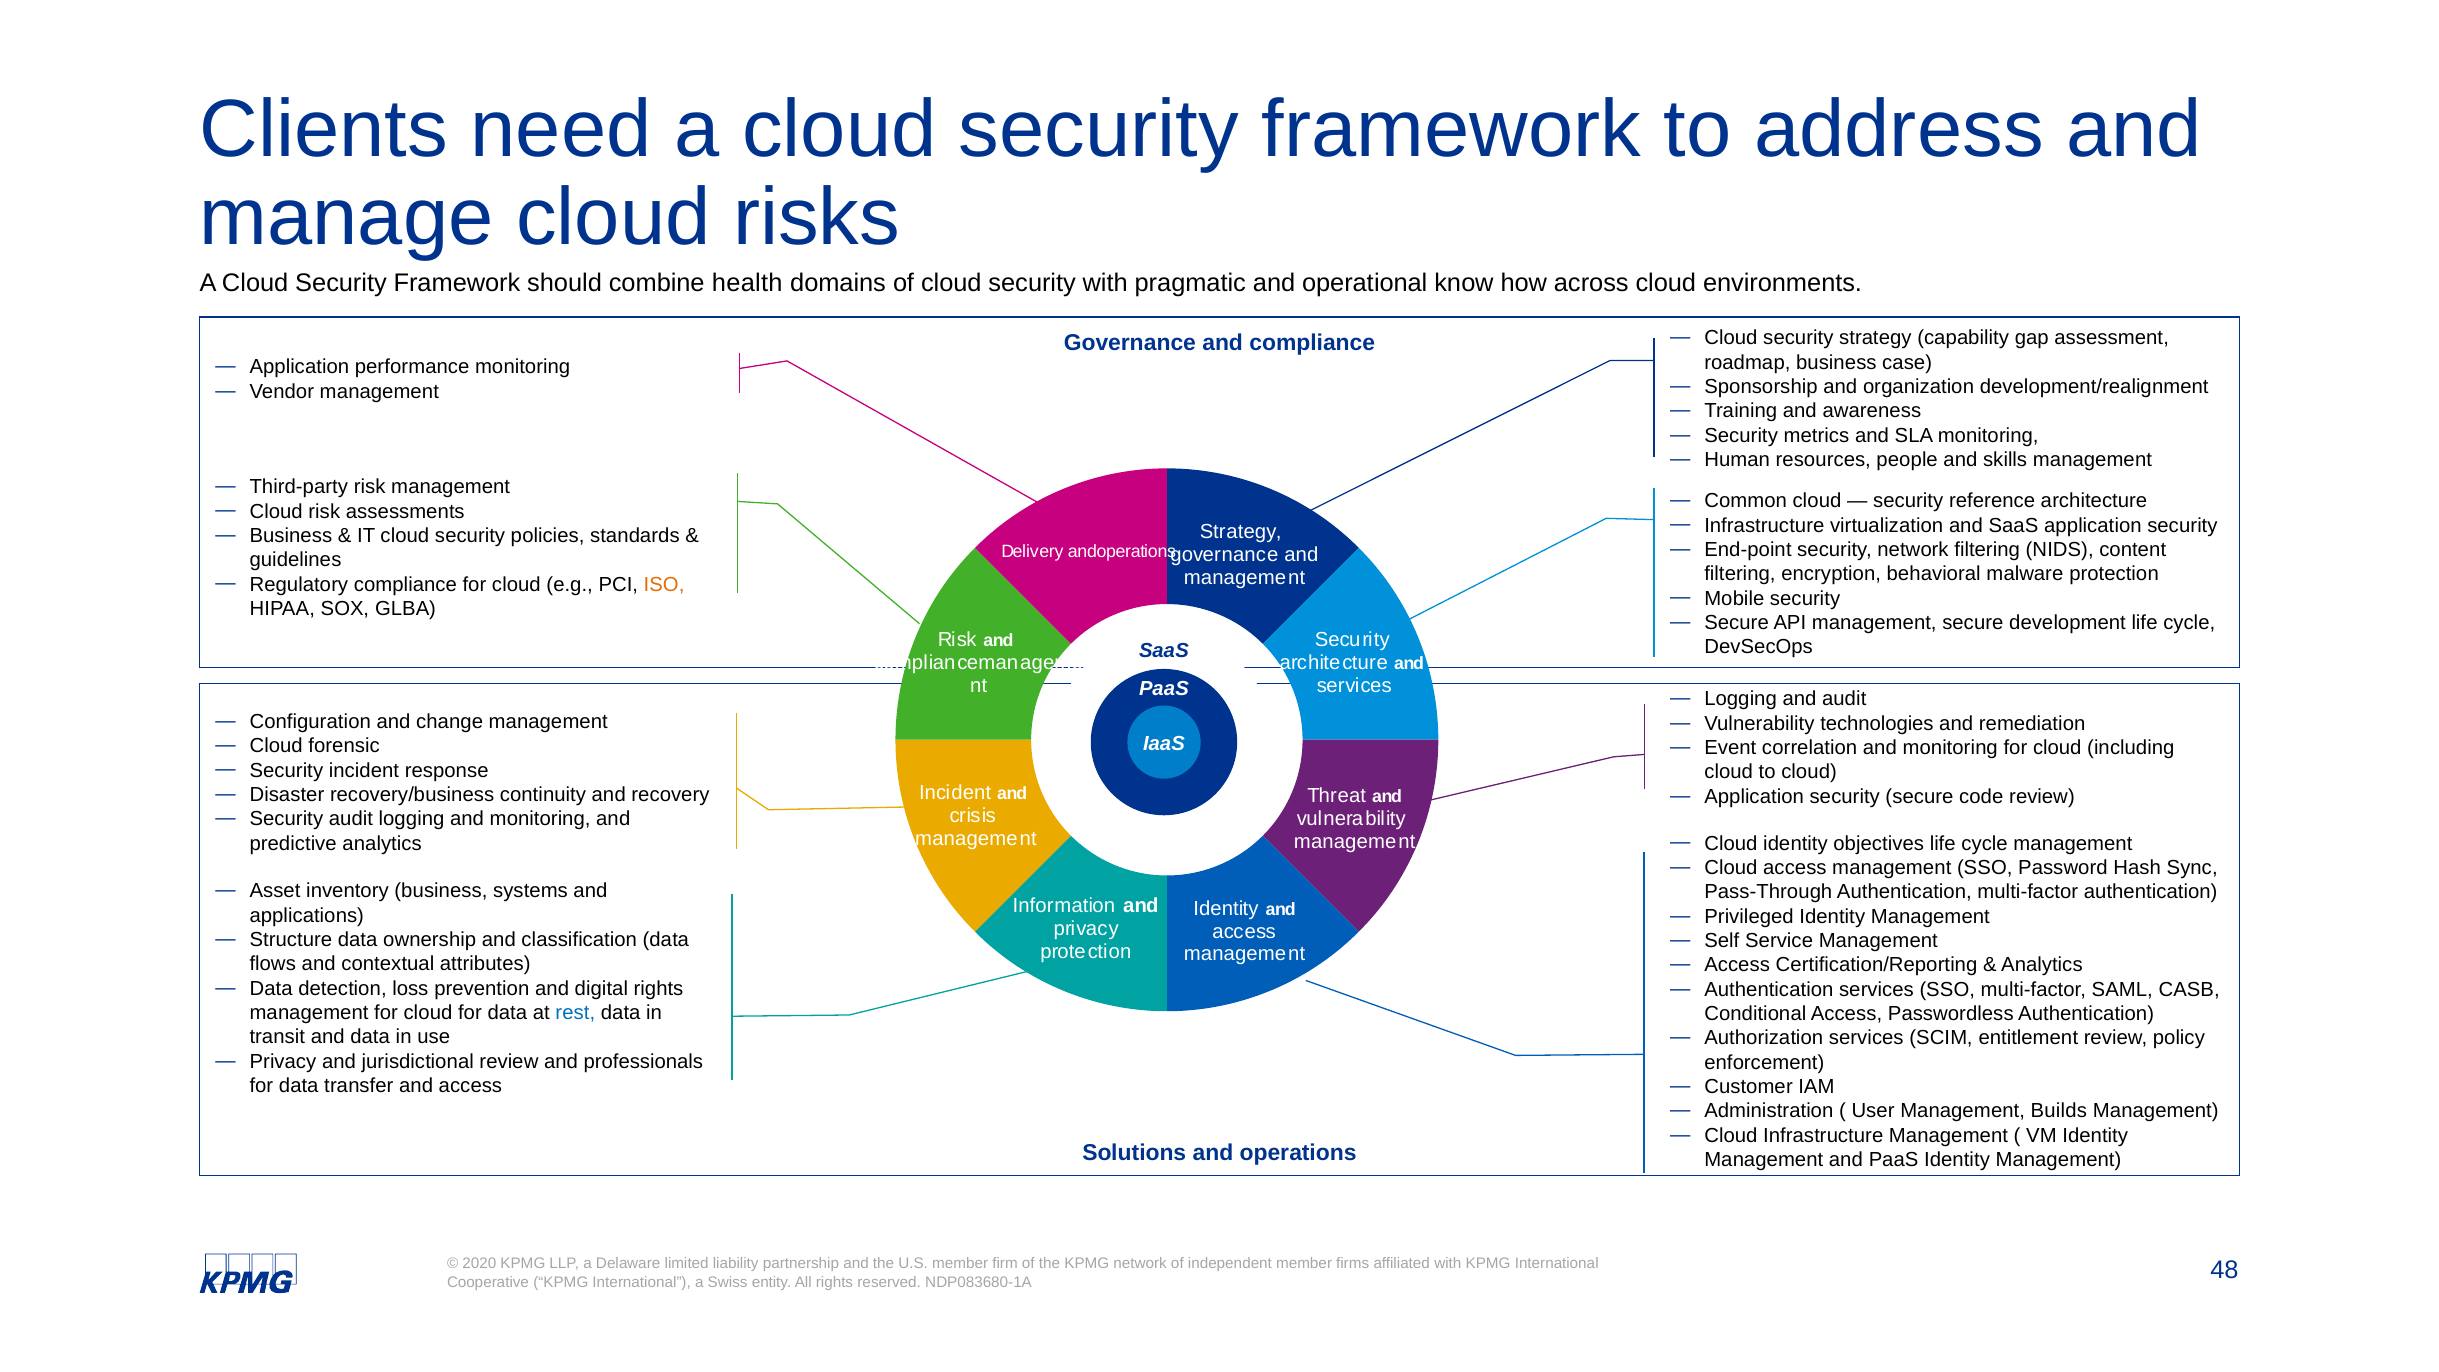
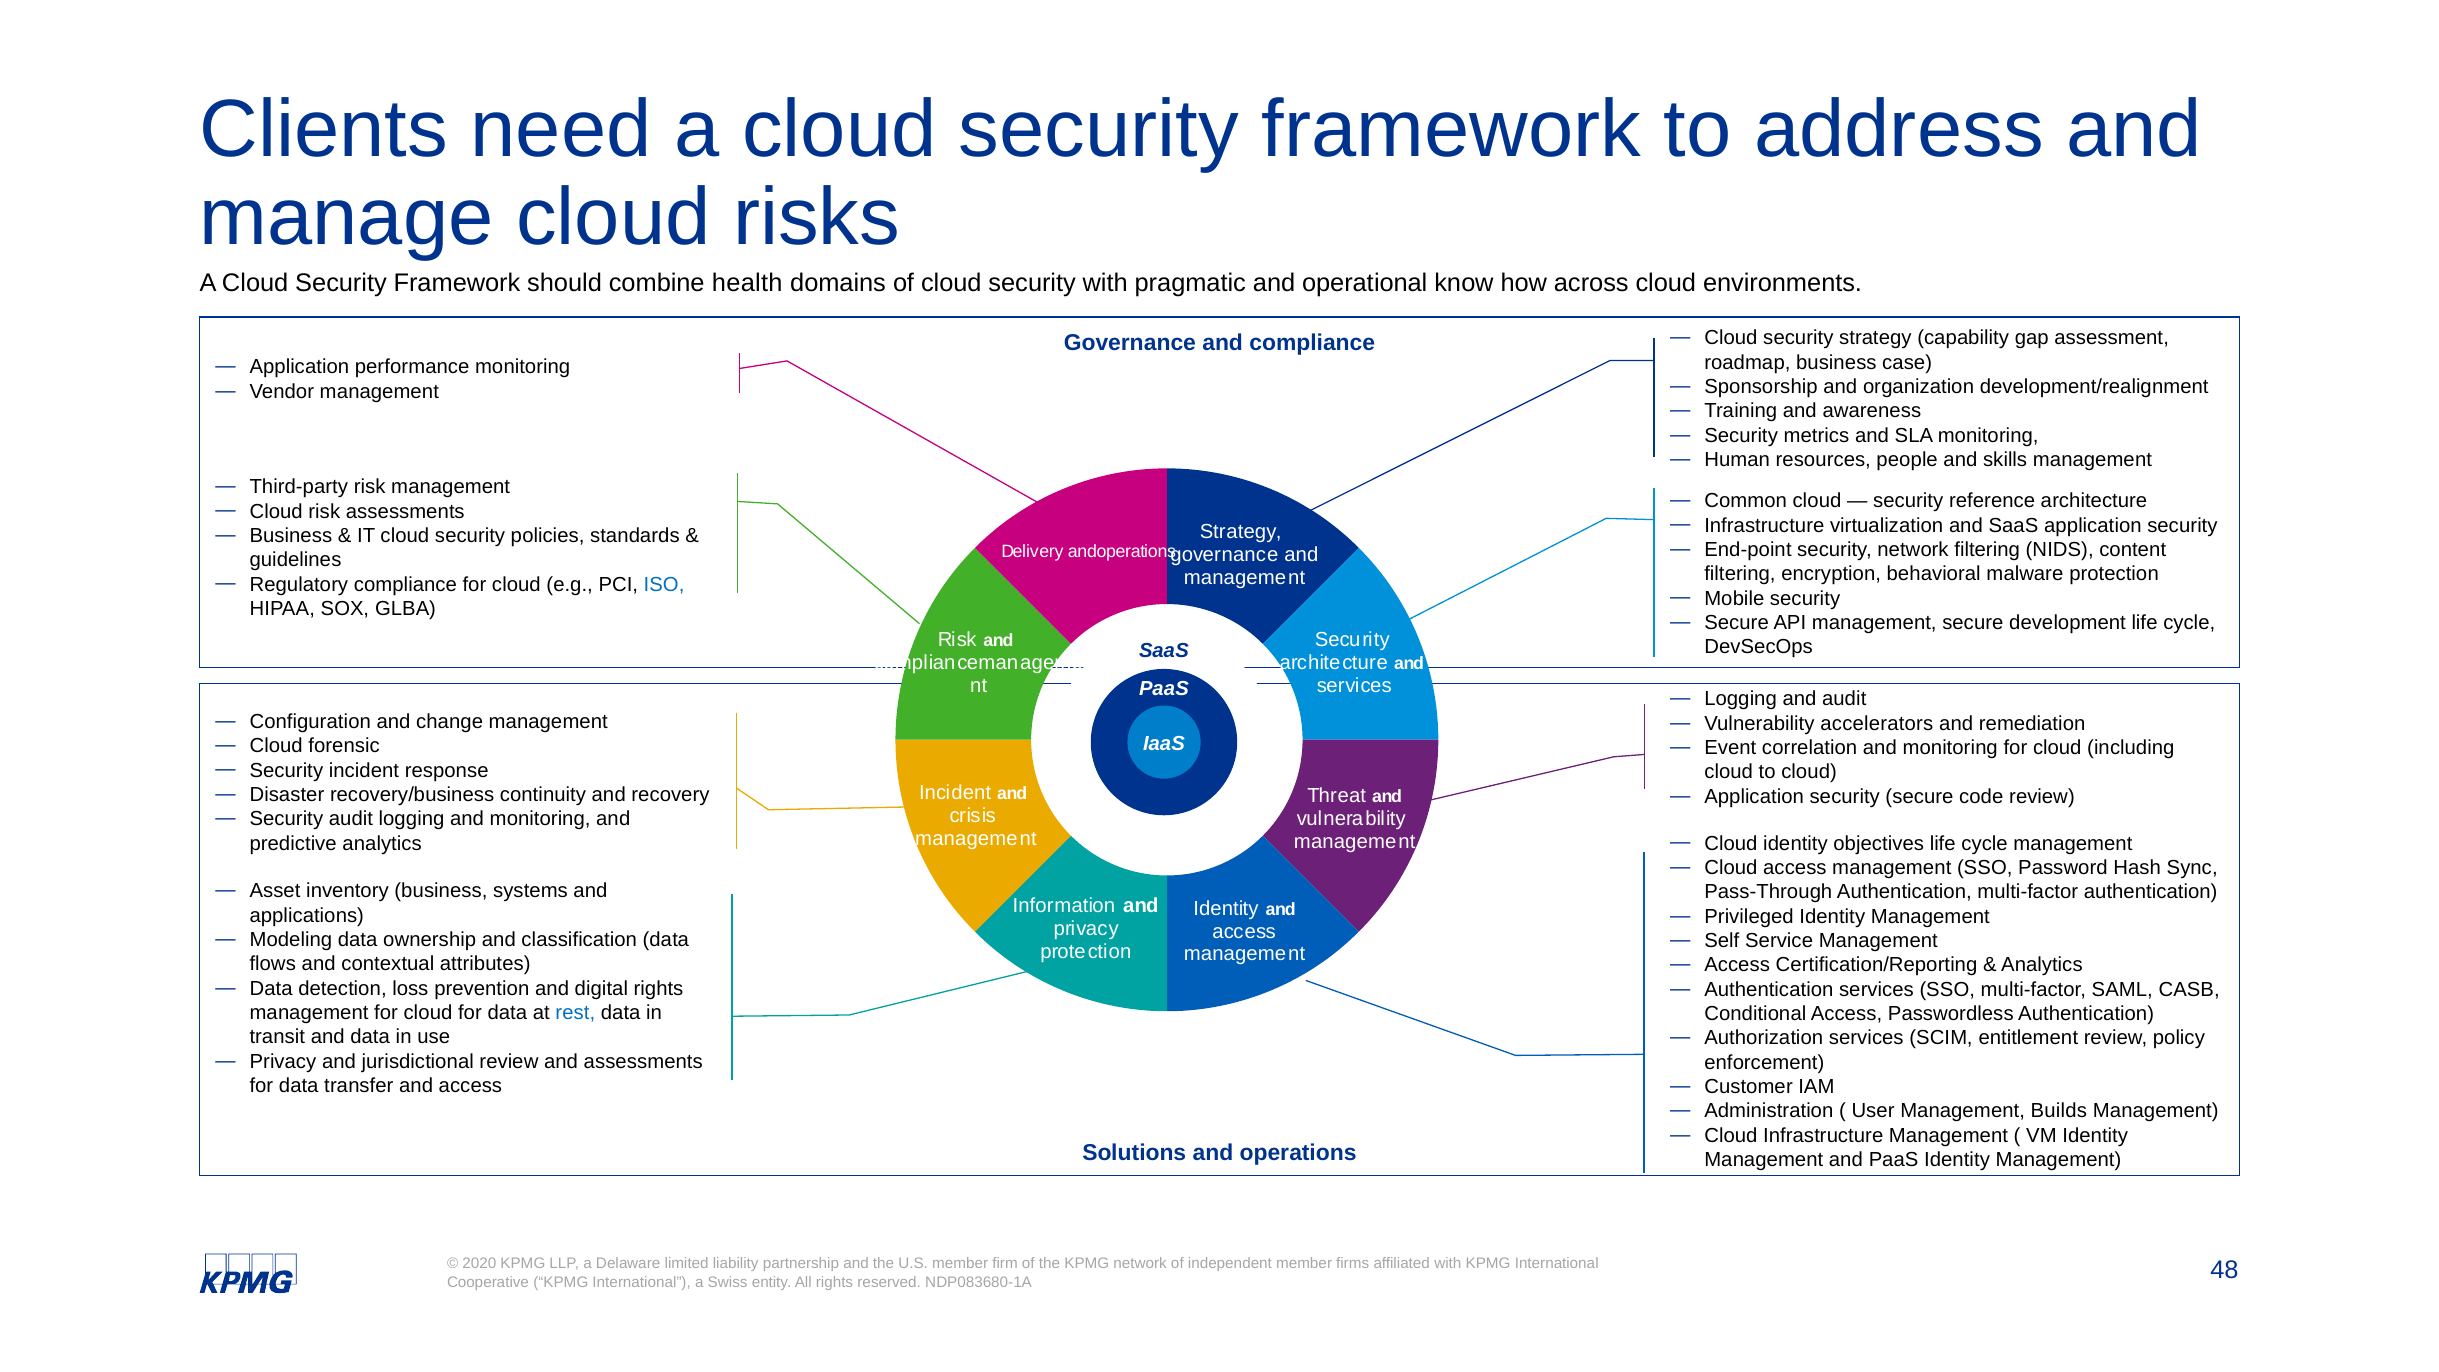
ISO colour: orange -> blue
technologies: technologies -> accelerators
Structure: Structure -> Modeling
and professionals: professionals -> assessments
